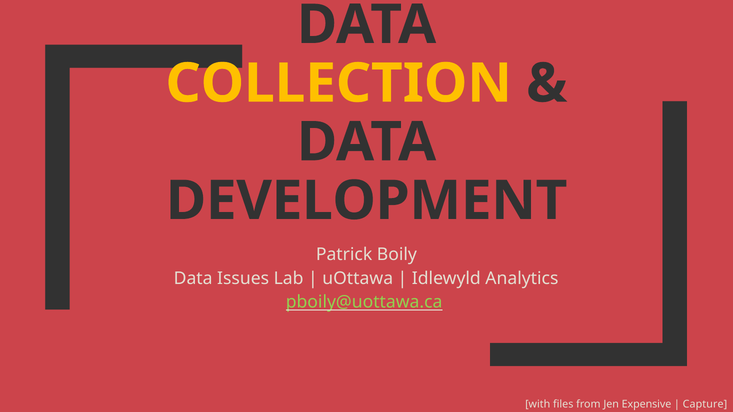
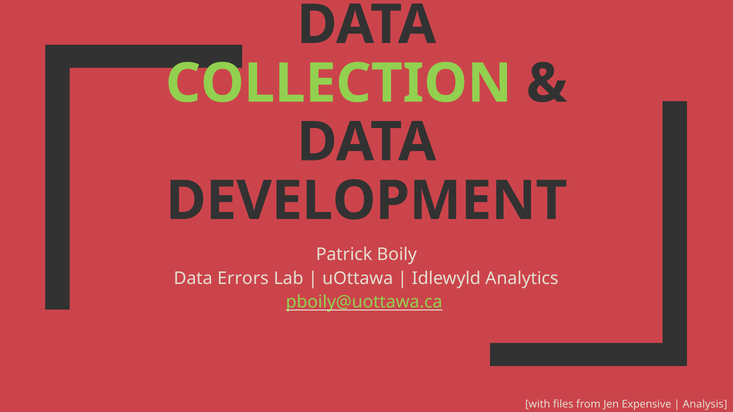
COLLECTION colour: yellow -> light green
Issues: Issues -> Errors
Capture: Capture -> Analysis
